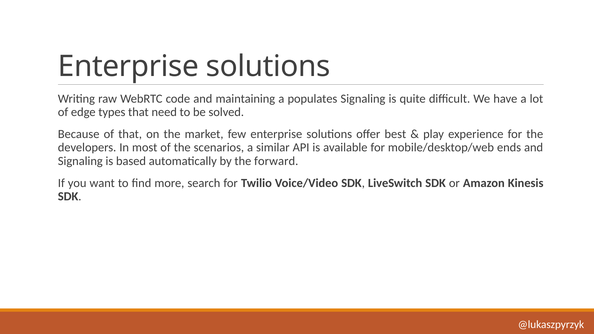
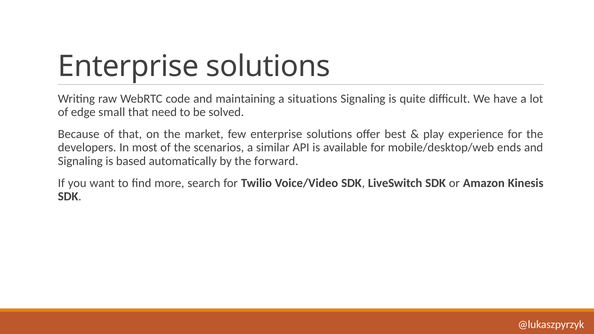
populates: populates -> situations
types: types -> small
